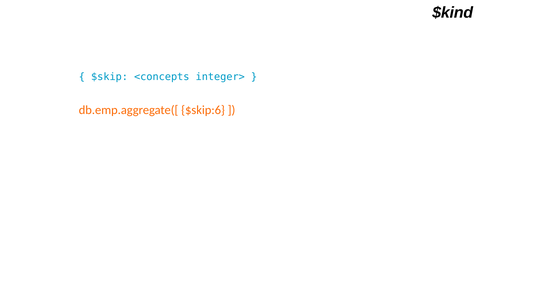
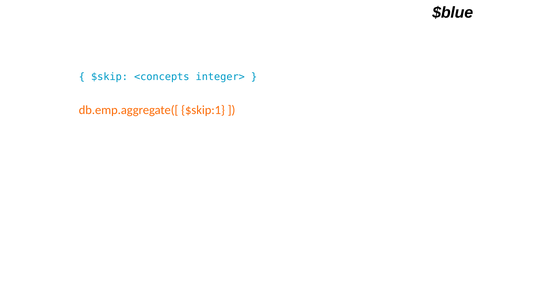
$kind: $kind -> $blue
$skip:6: $skip:6 -> $skip:1
